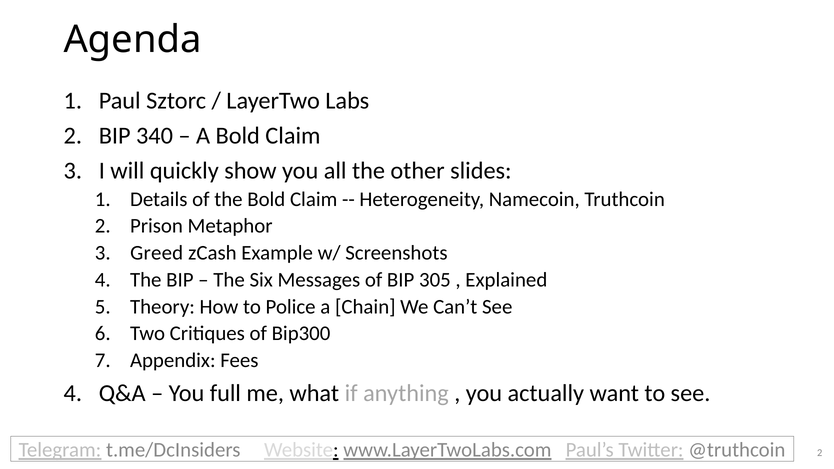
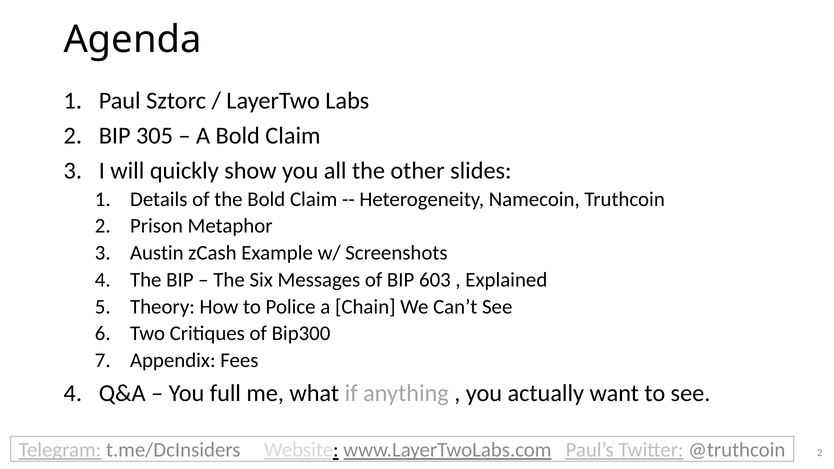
340: 340 -> 305
Greed: Greed -> Austin
305: 305 -> 603
